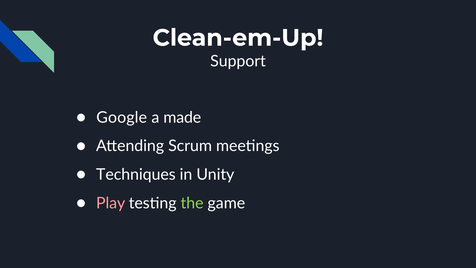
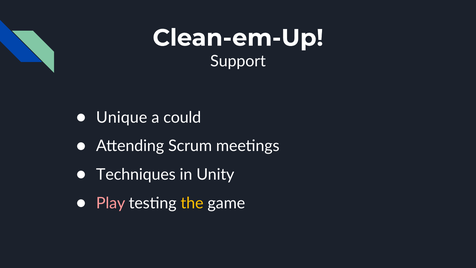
Google: Google -> Unique
made: made -> could
the colour: light green -> yellow
